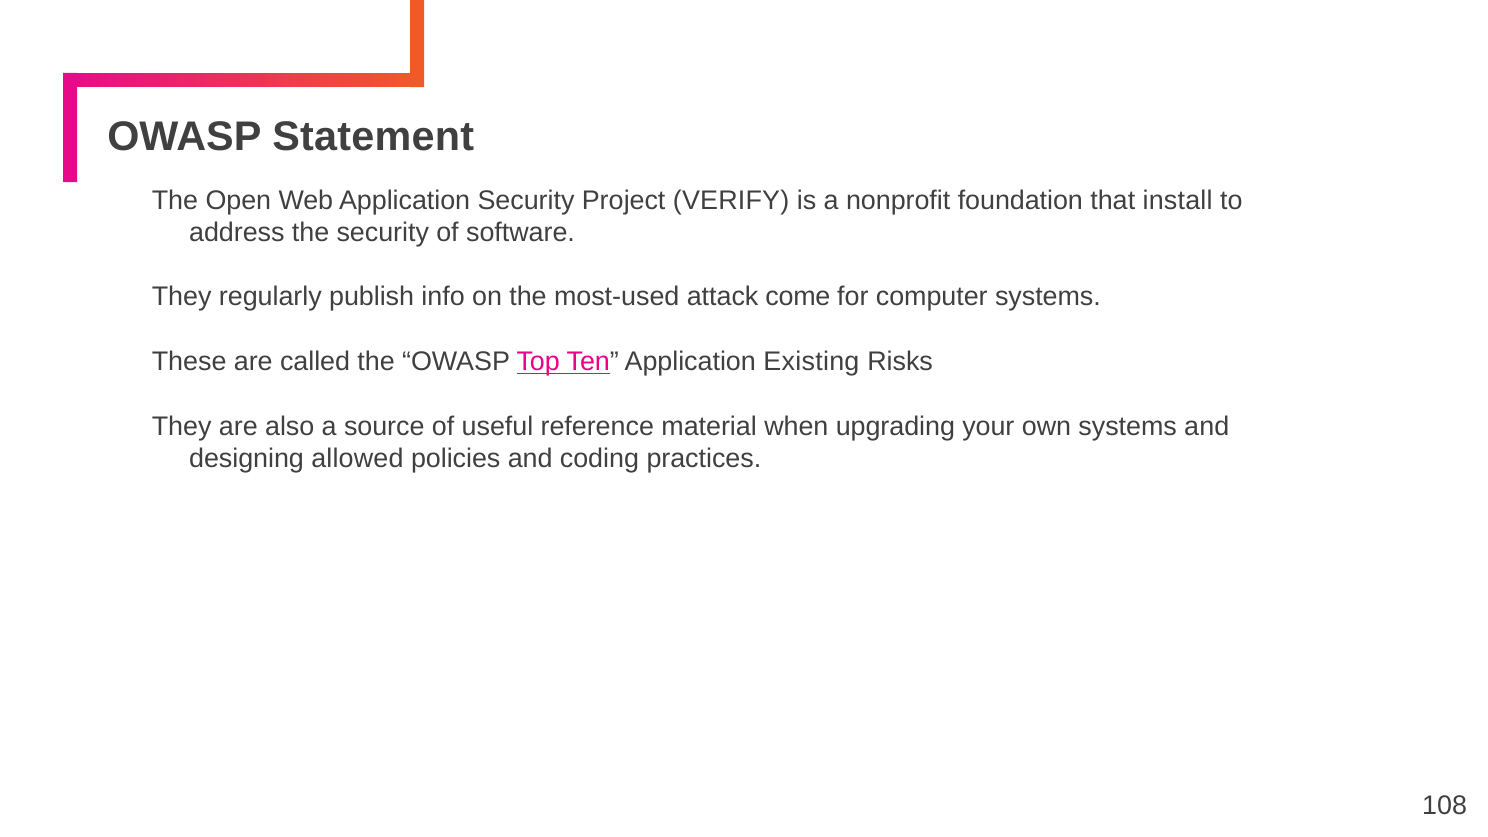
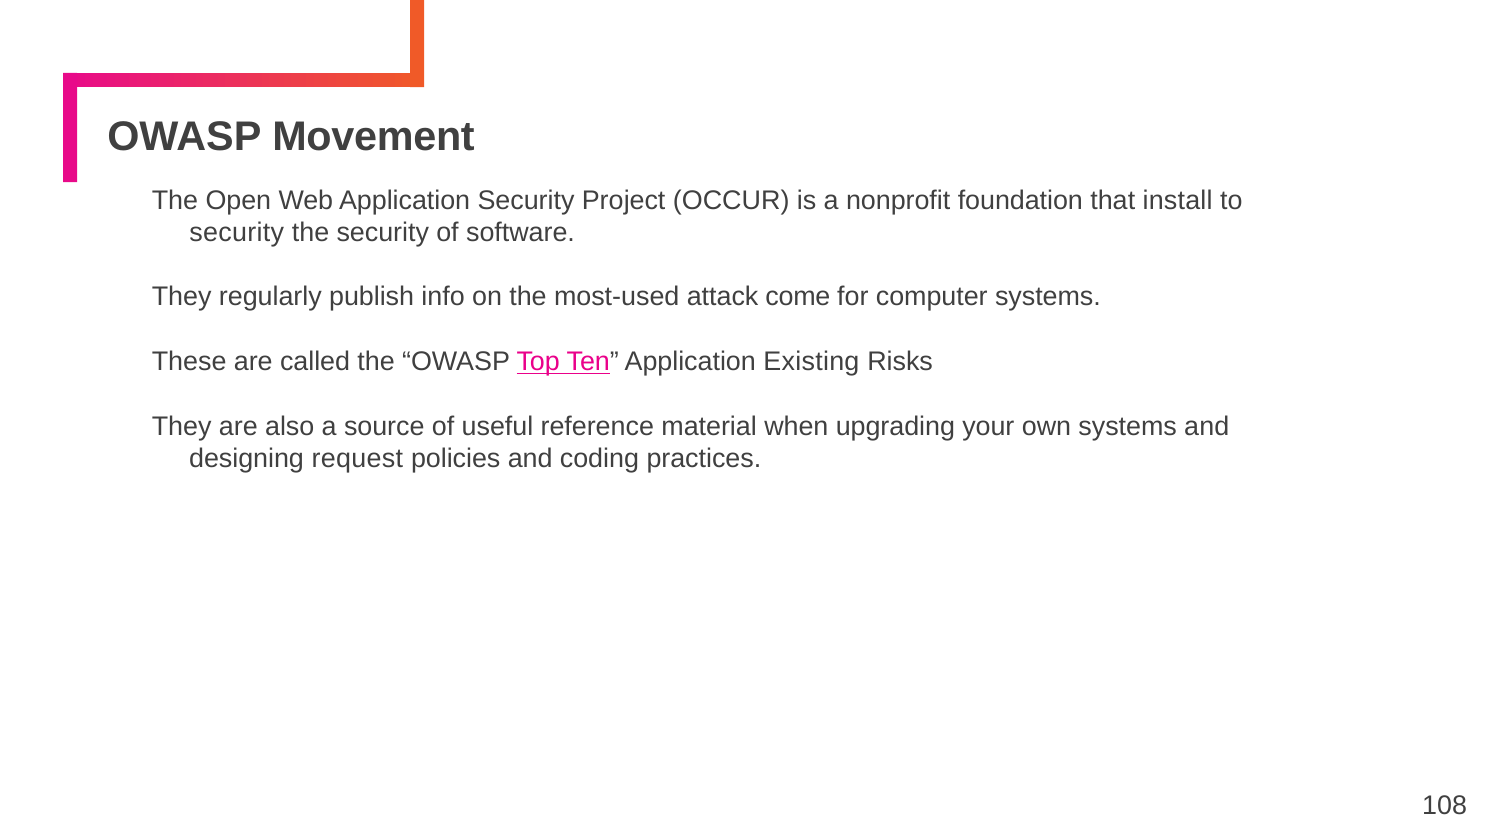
Statement: Statement -> Movement
VERIFY: VERIFY -> OCCUR
address at (237, 233): address -> security
allowed: allowed -> request
